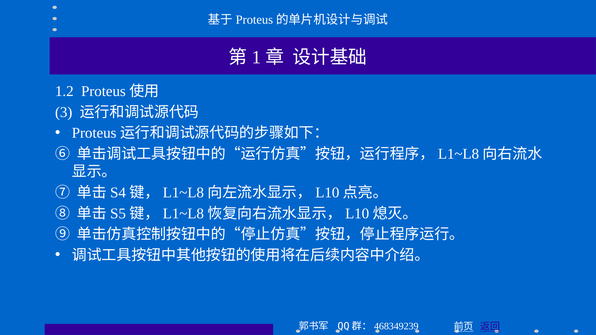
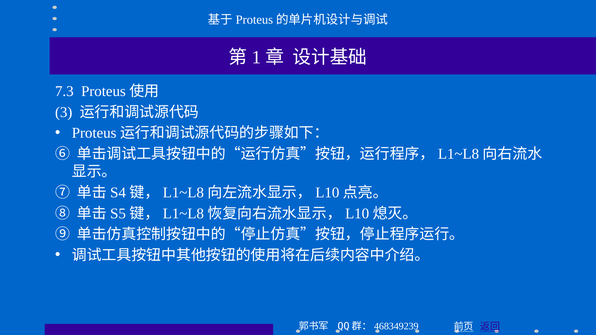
1.2: 1.2 -> 7.3
